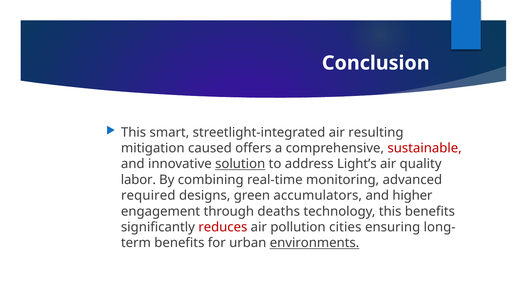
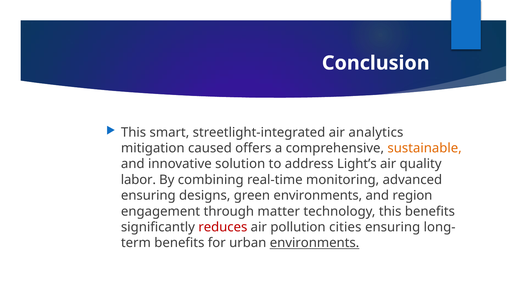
resulting: resulting -> analytics
sustainable colour: red -> orange
solution underline: present -> none
required at (148, 196): required -> ensuring
green accumulators: accumulators -> environments
higher: higher -> region
deaths: deaths -> matter
